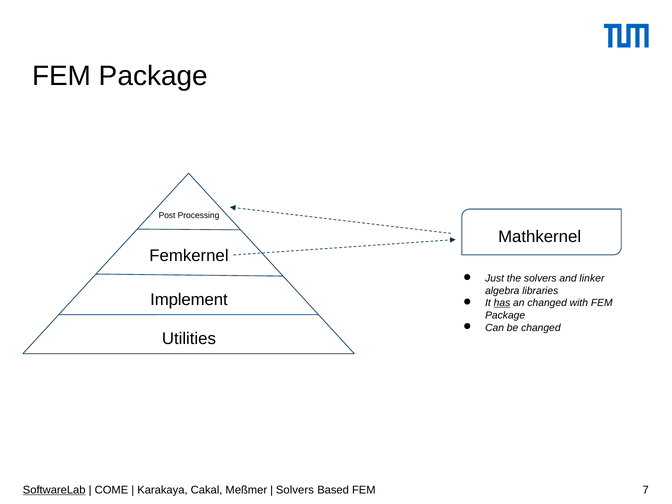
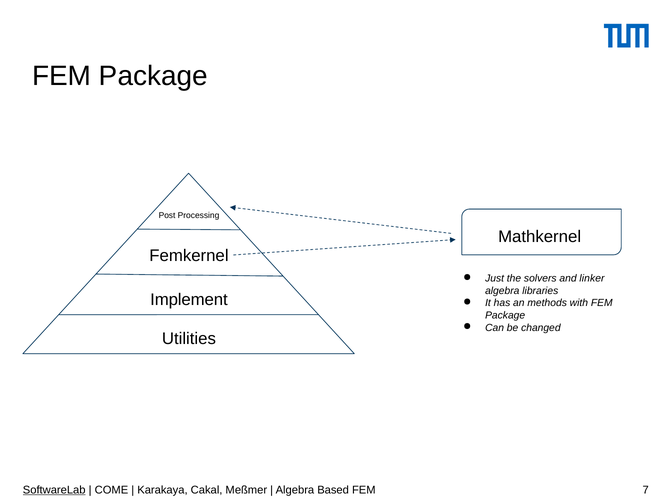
has underline: present -> none
an changed: changed -> methods
Solvers at (295, 490): Solvers -> Algebra
